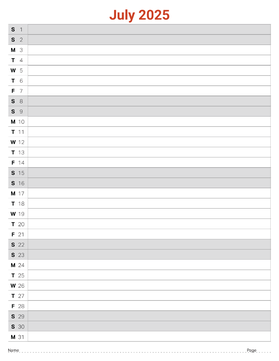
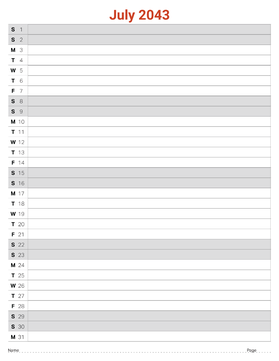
2025: 2025 -> 2043
